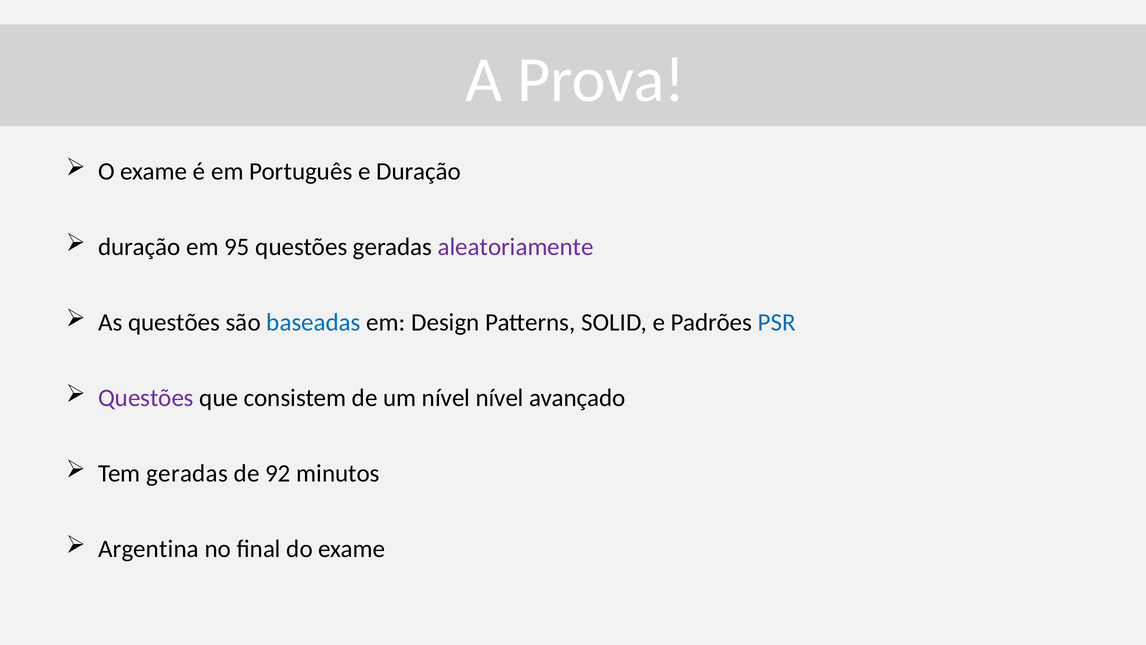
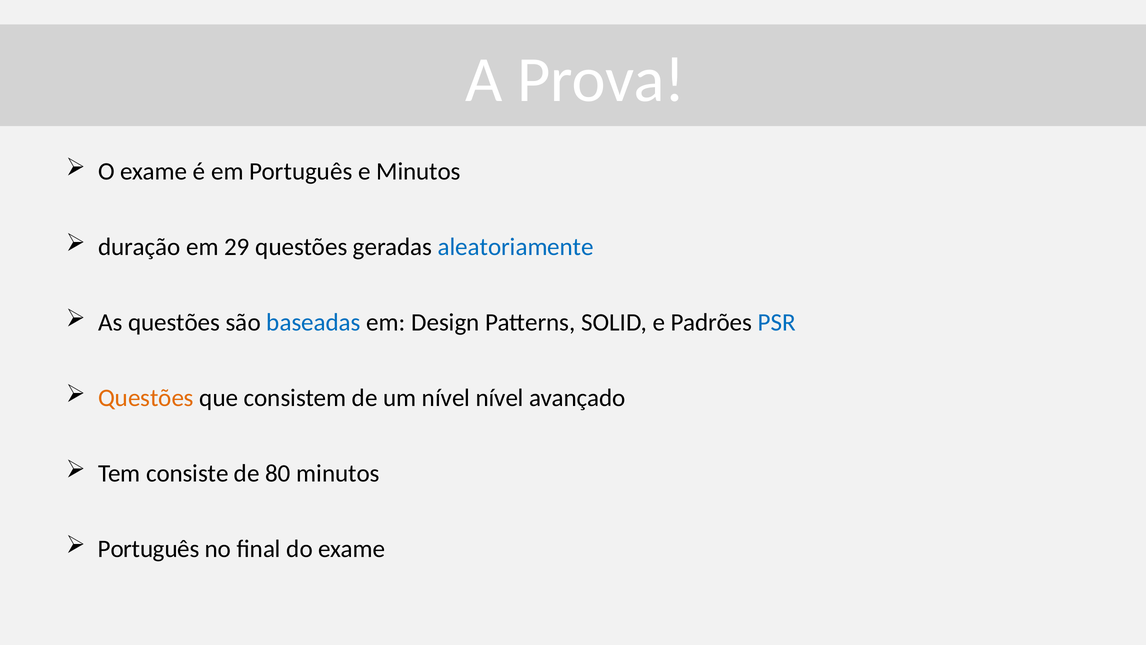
e Duração: Duração -> Minutos
95: 95 -> 29
aleatoriamente colour: purple -> blue
Questões at (146, 398) colour: purple -> orange
Tem geradas: geradas -> consiste
92: 92 -> 80
Argentina at (148, 549): Argentina -> Português
